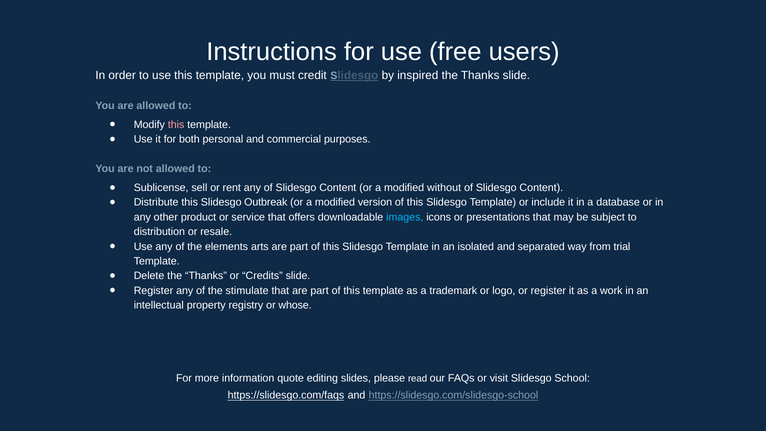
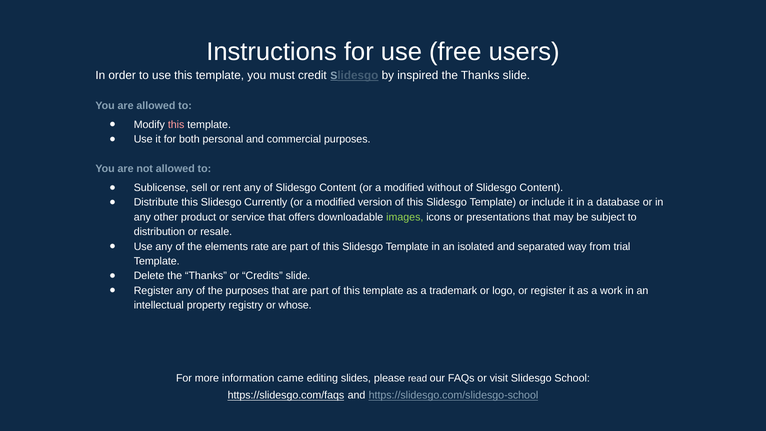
Outbreak: Outbreak -> Currently
images colour: light blue -> light green
arts: arts -> rate
the stimulate: stimulate -> purposes
quote: quote -> came
